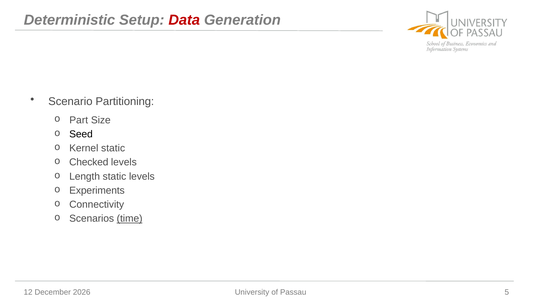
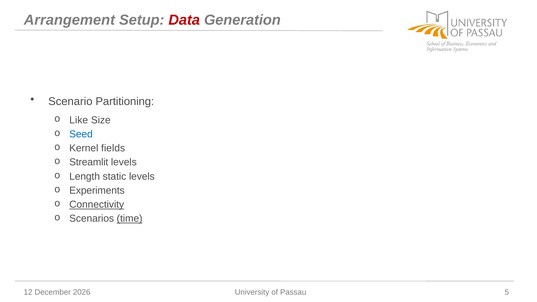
Deterministic: Deterministic -> Arrangement
Part: Part -> Like
Seed colour: black -> blue
Kernel static: static -> fields
Checked: Checked -> Streamlit
Connectivity underline: none -> present
